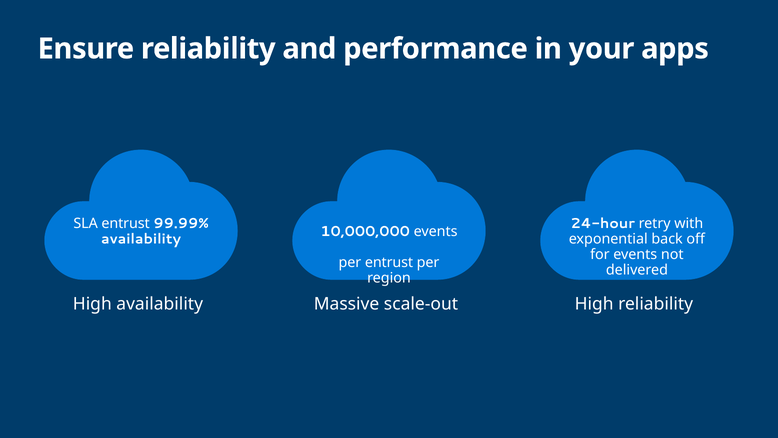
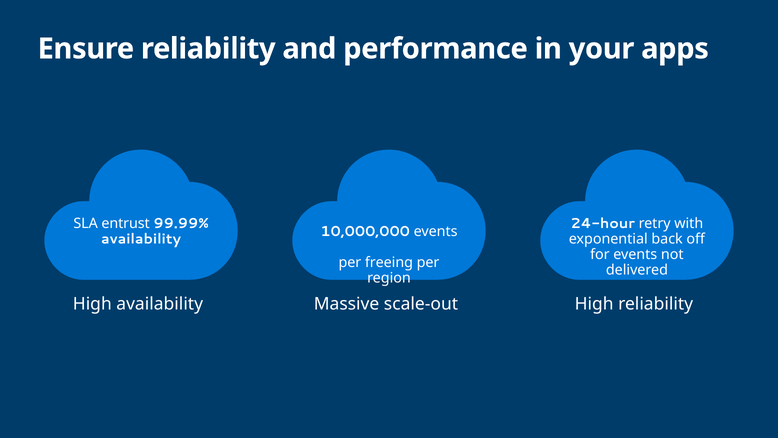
per entrust: entrust -> freeing
